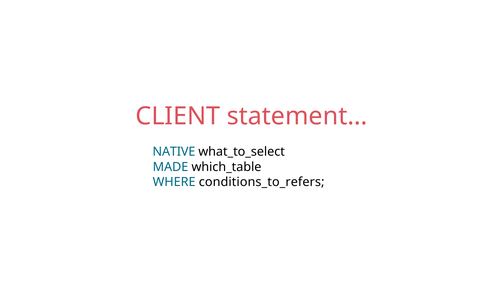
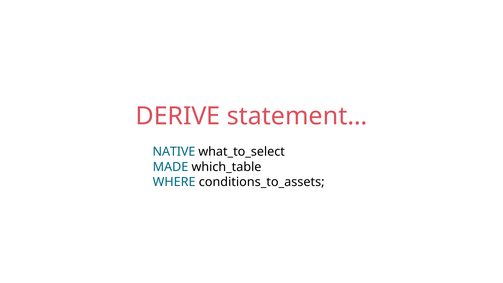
CLIENT: CLIENT -> DERIVE
conditions_to_refers: conditions_to_refers -> conditions_to_assets
